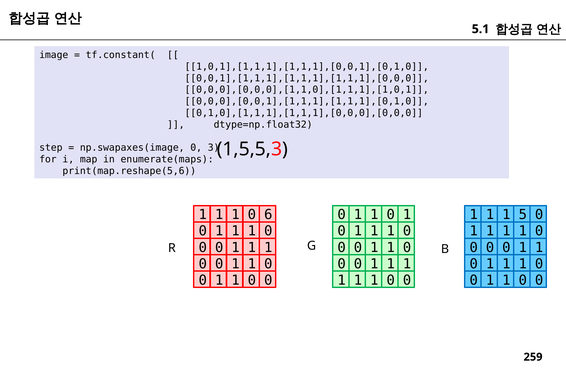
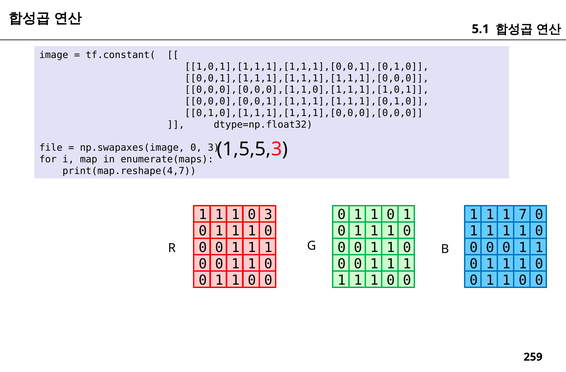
step: step -> file
print(map.reshape(5,6: print(map.reshape(5,6 -> print(map.reshape(4,7
1 0 6: 6 -> 3
5: 5 -> 7
